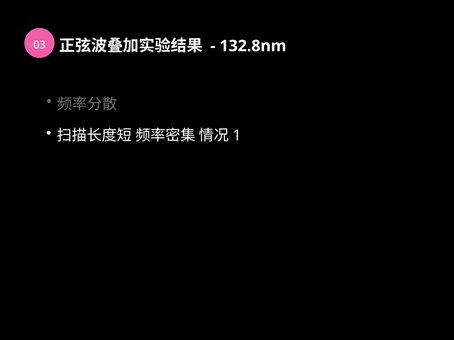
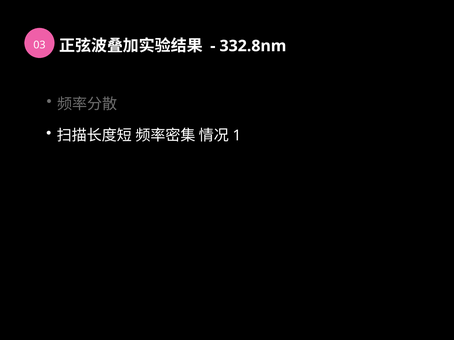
132.8nm: 132.8nm -> 332.8nm
